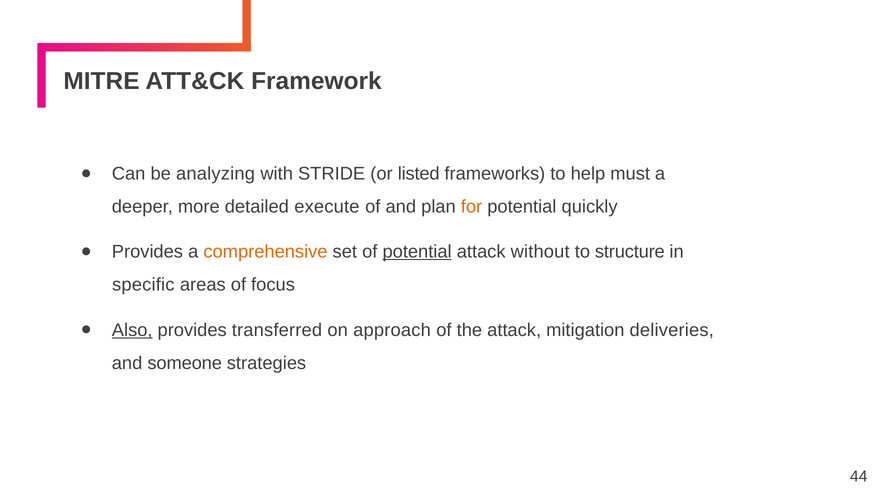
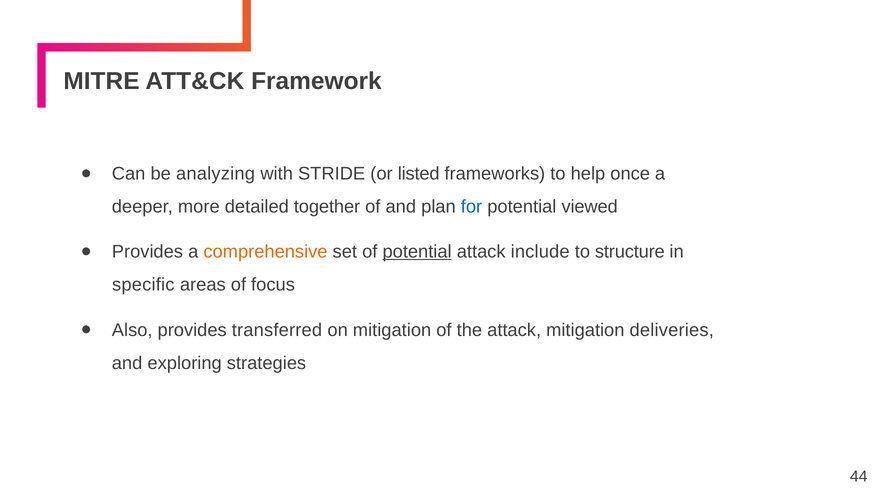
must: must -> once
execute: execute -> together
for colour: orange -> blue
quickly: quickly -> viewed
without: without -> include
Also underline: present -> none
on approach: approach -> mitigation
someone: someone -> exploring
